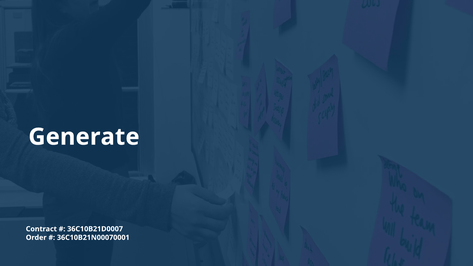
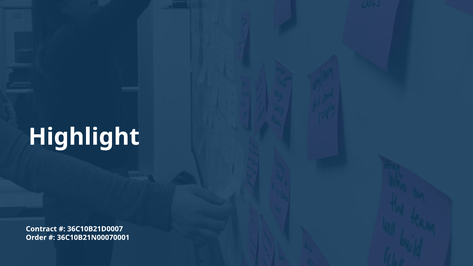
Generate: Generate -> Highlight
